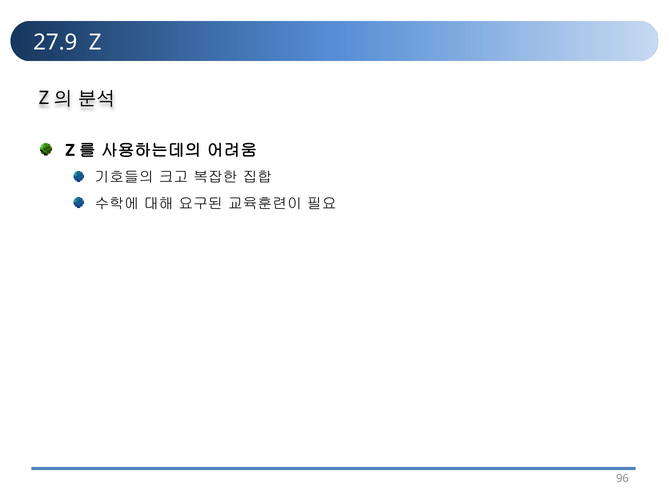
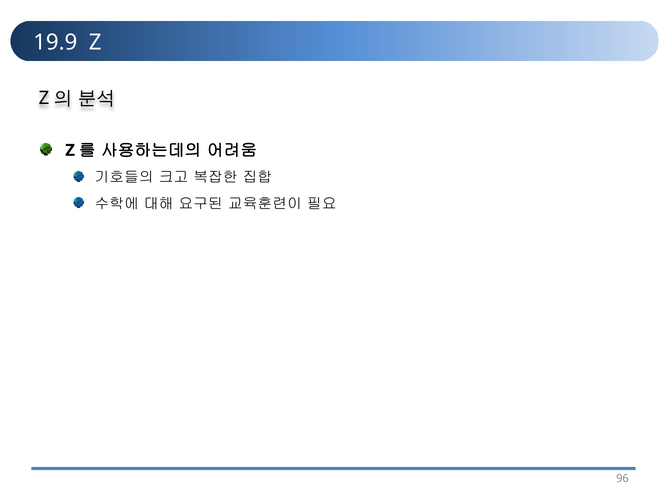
27.9: 27.9 -> 19.9
